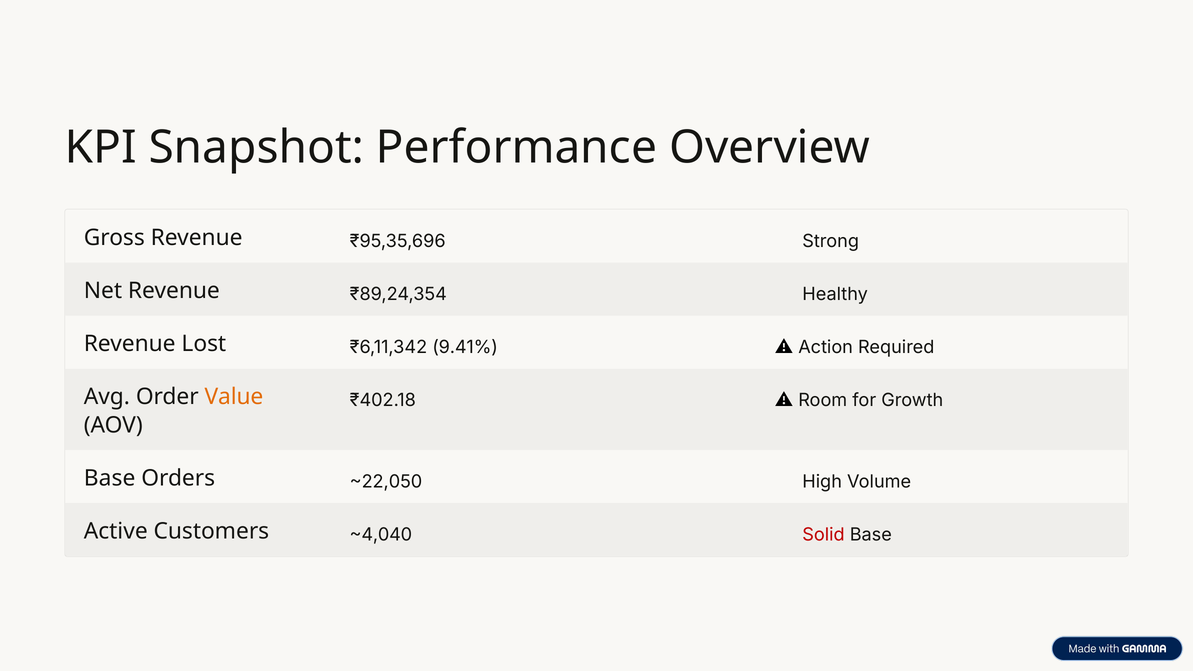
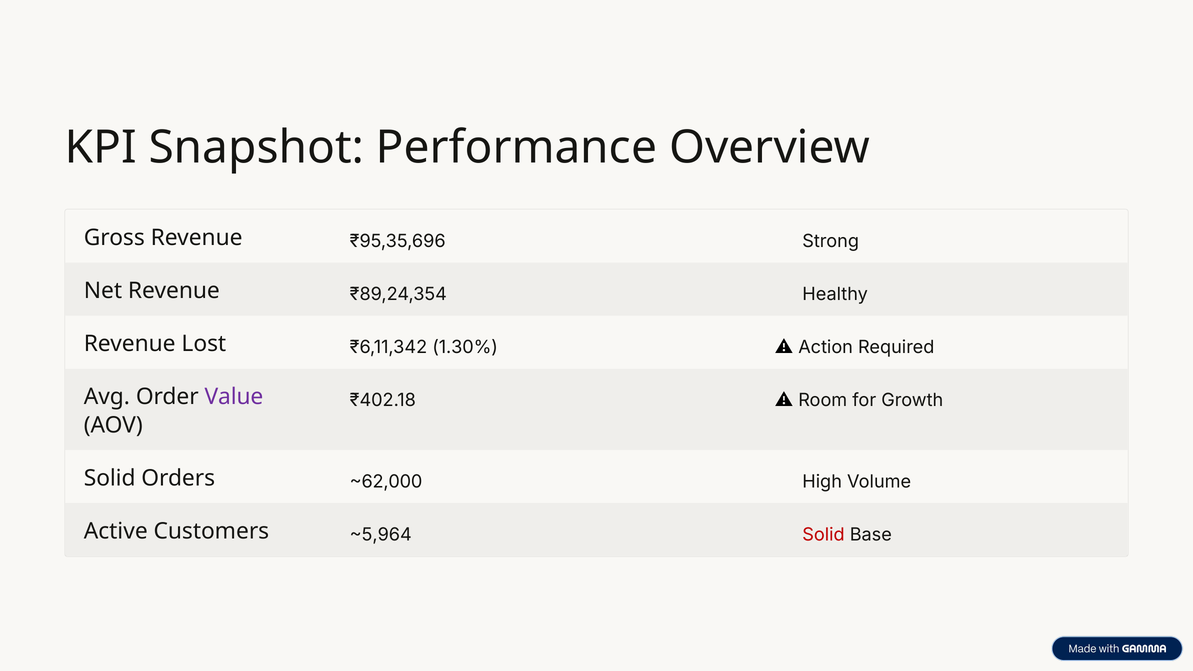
9.41%: 9.41% -> 1.30%
Value colour: orange -> purple
Base at (110, 478): Base -> Solid
~22,050: ~22,050 -> ~62,000
~4,040: ~4,040 -> ~5,964
